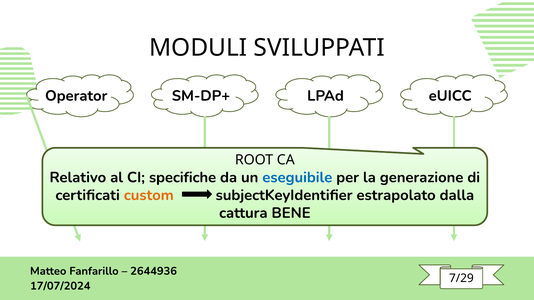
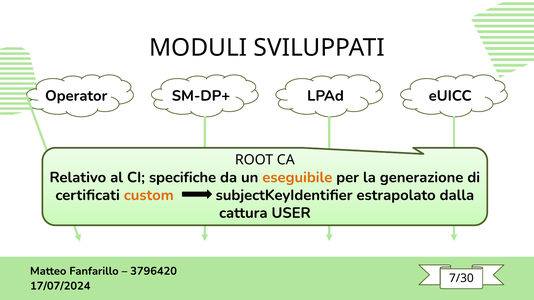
eseguibile colour: blue -> orange
BENE: BENE -> USER
2644936: 2644936 -> 3796420
7/29: 7/29 -> 7/30
